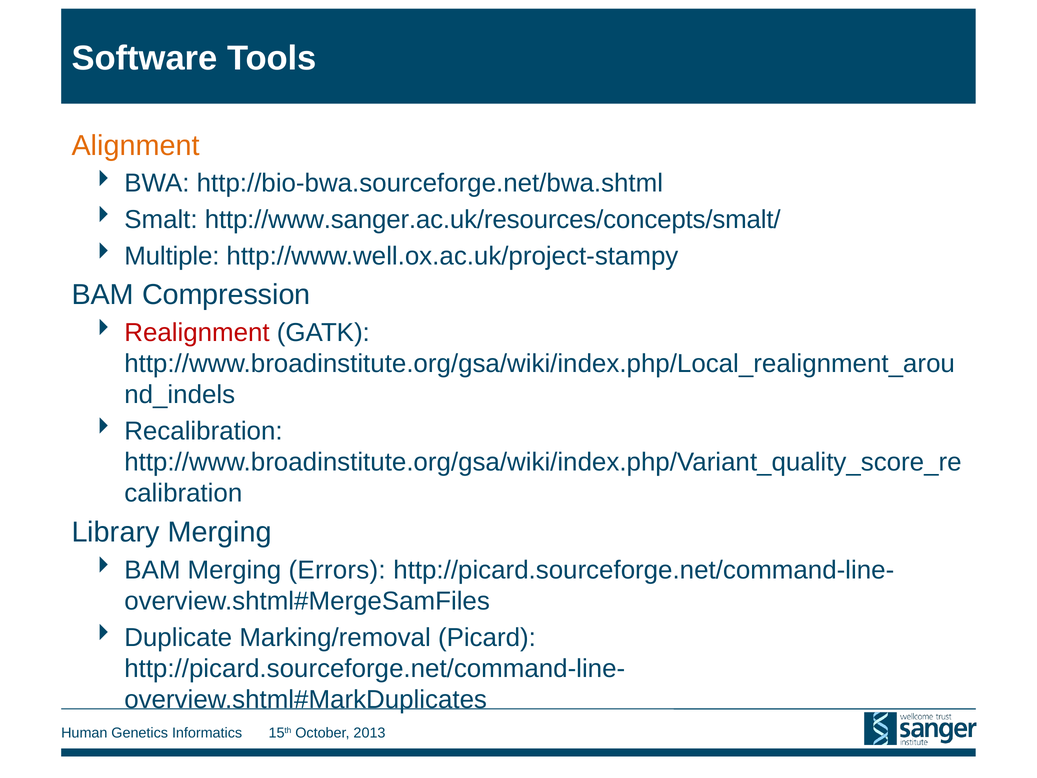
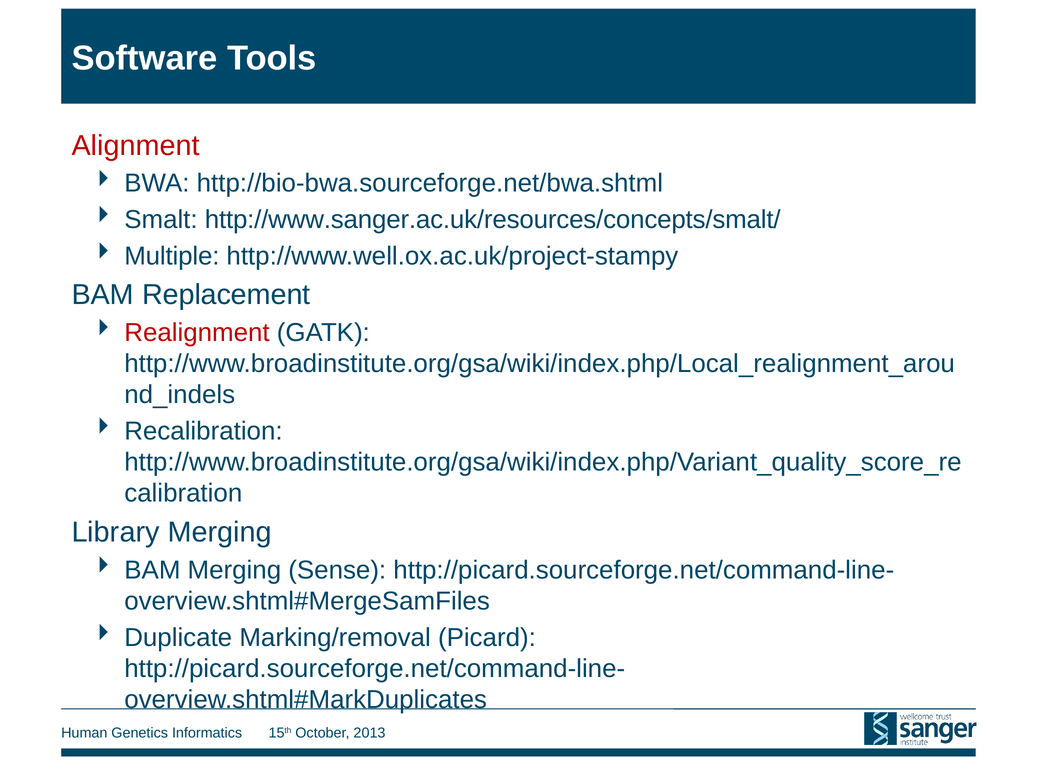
Alignment colour: orange -> red
Compression: Compression -> Replacement
Errors: Errors -> Sense
